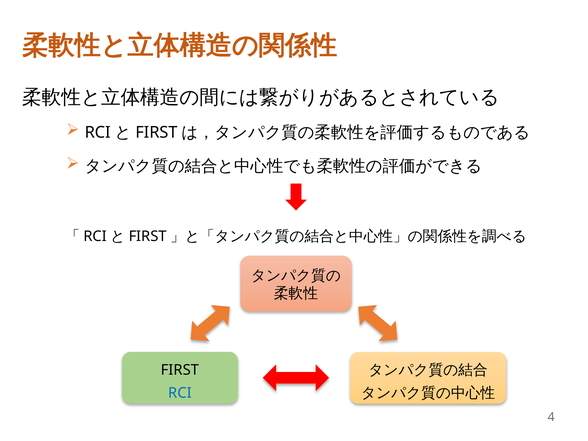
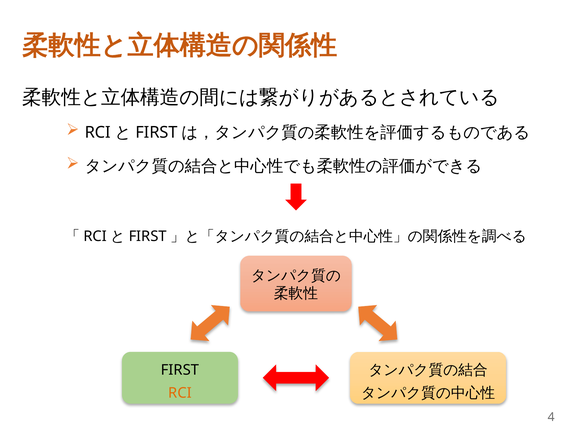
RCI colour: blue -> orange
